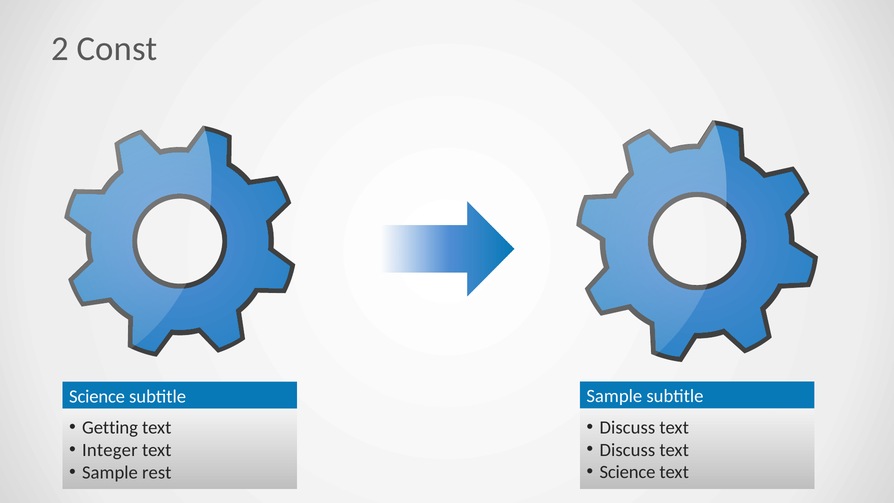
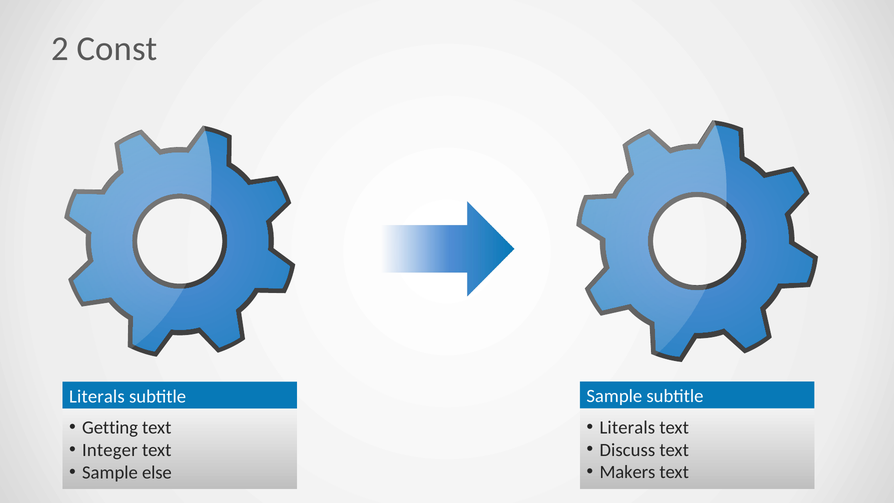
Science at (97, 396): Science -> Literals
Discuss at (627, 427): Discuss -> Literals
Science at (627, 472): Science -> Makers
rest: rest -> else
